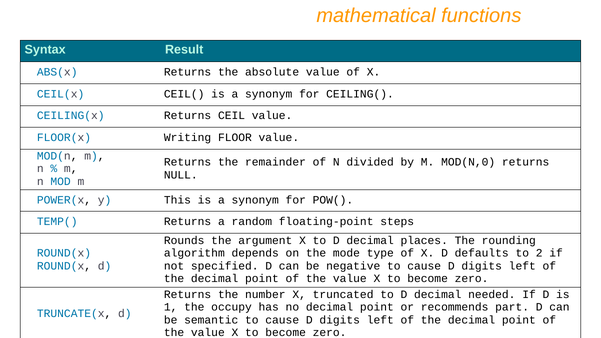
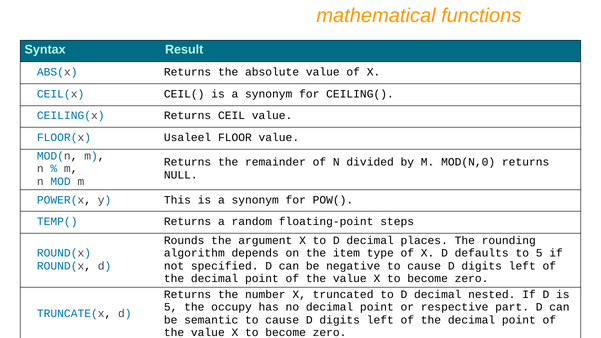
Writing: Writing -> Usaleel
mode: mode -> item
to 2: 2 -> 5
needed: needed -> nested
1 at (171, 307): 1 -> 5
recommends: recommends -> respective
